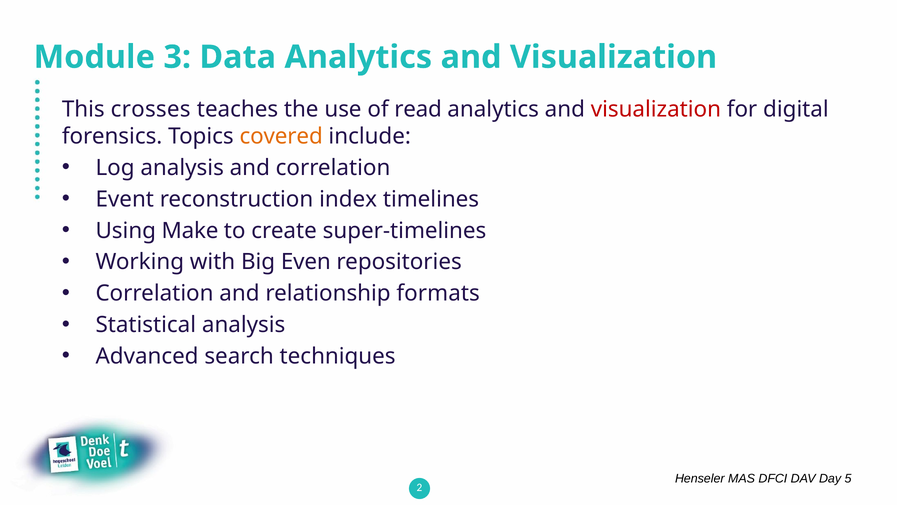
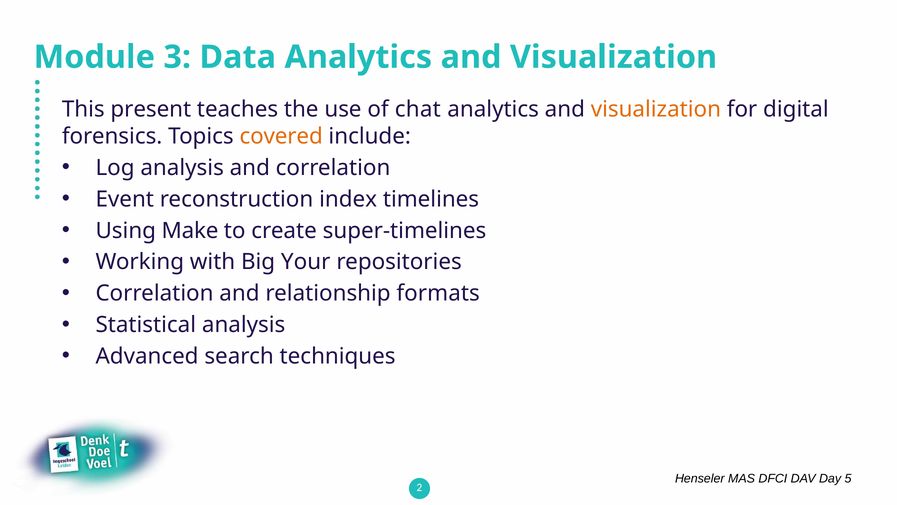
crosses: crosses -> present
read: read -> chat
visualization at (656, 109) colour: red -> orange
Even: Even -> Your
